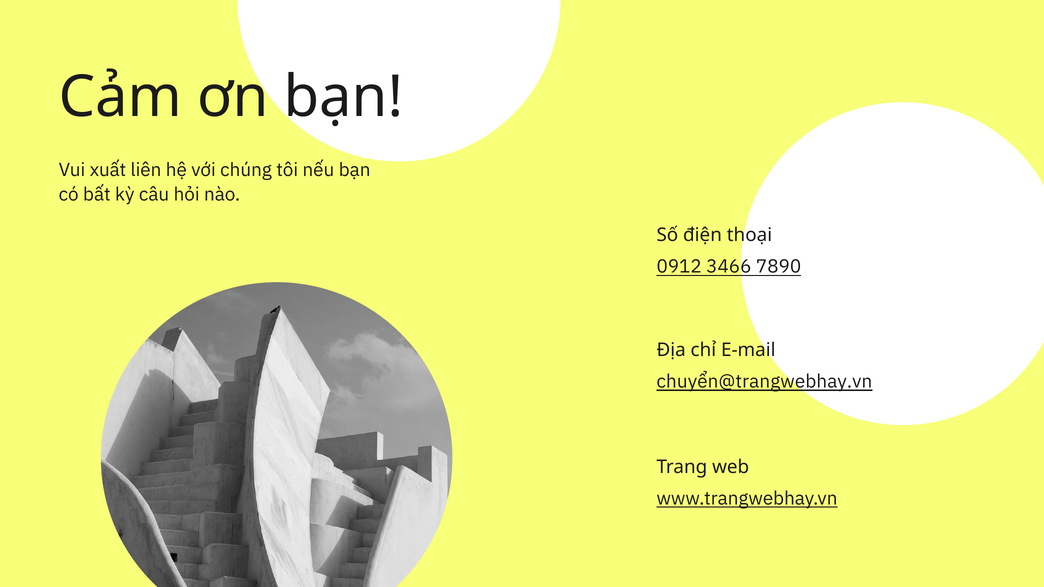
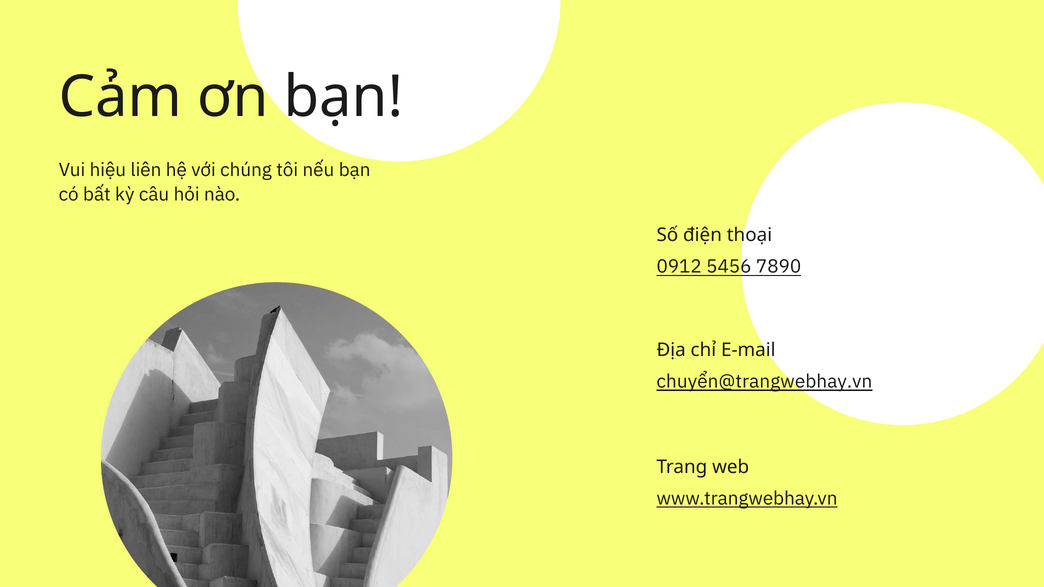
xuất: xuất -> hiệu
3466: 3466 -> 5456
